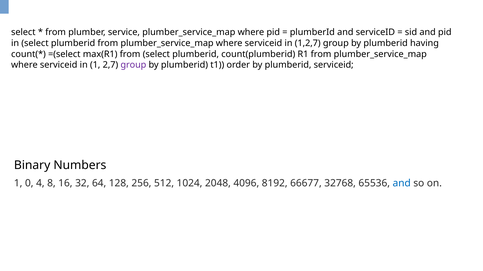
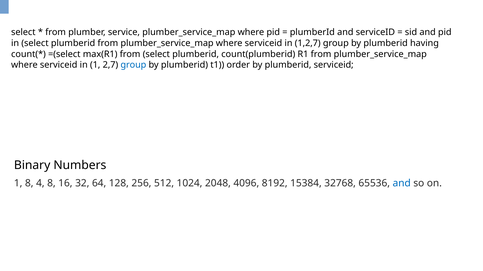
group at (133, 65) colour: purple -> blue
1 0: 0 -> 8
66677: 66677 -> 15384
